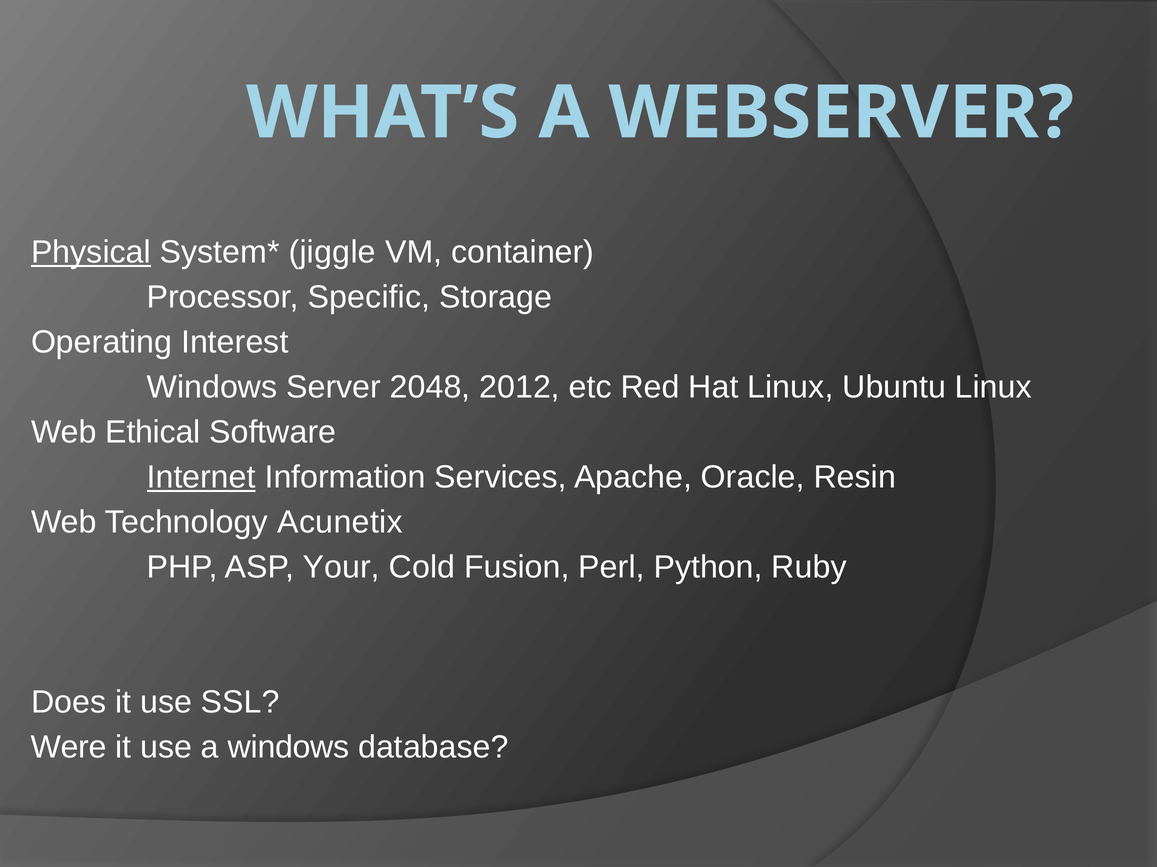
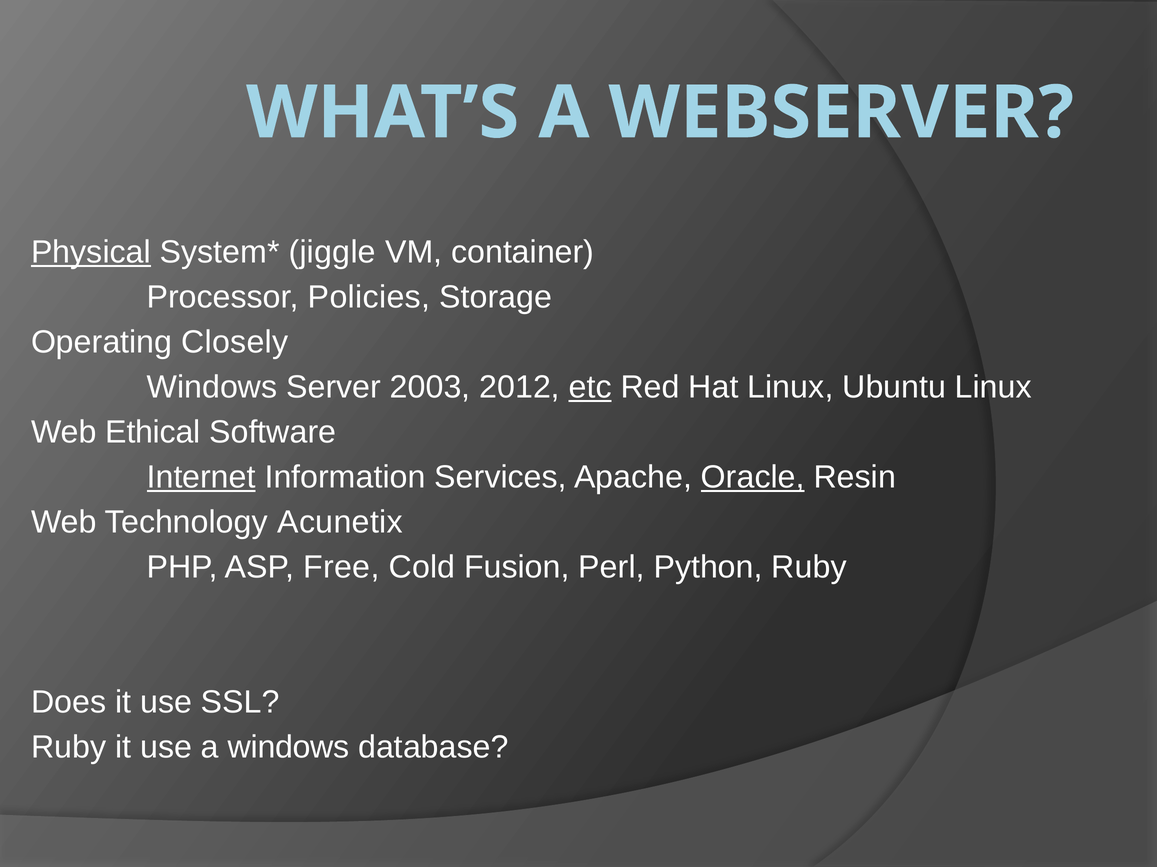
Specific: Specific -> Policies
Interest: Interest -> Closely
2048: 2048 -> 2003
etc underline: none -> present
Oracle underline: none -> present
Your: Your -> Free
Were at (69, 748): Were -> Ruby
